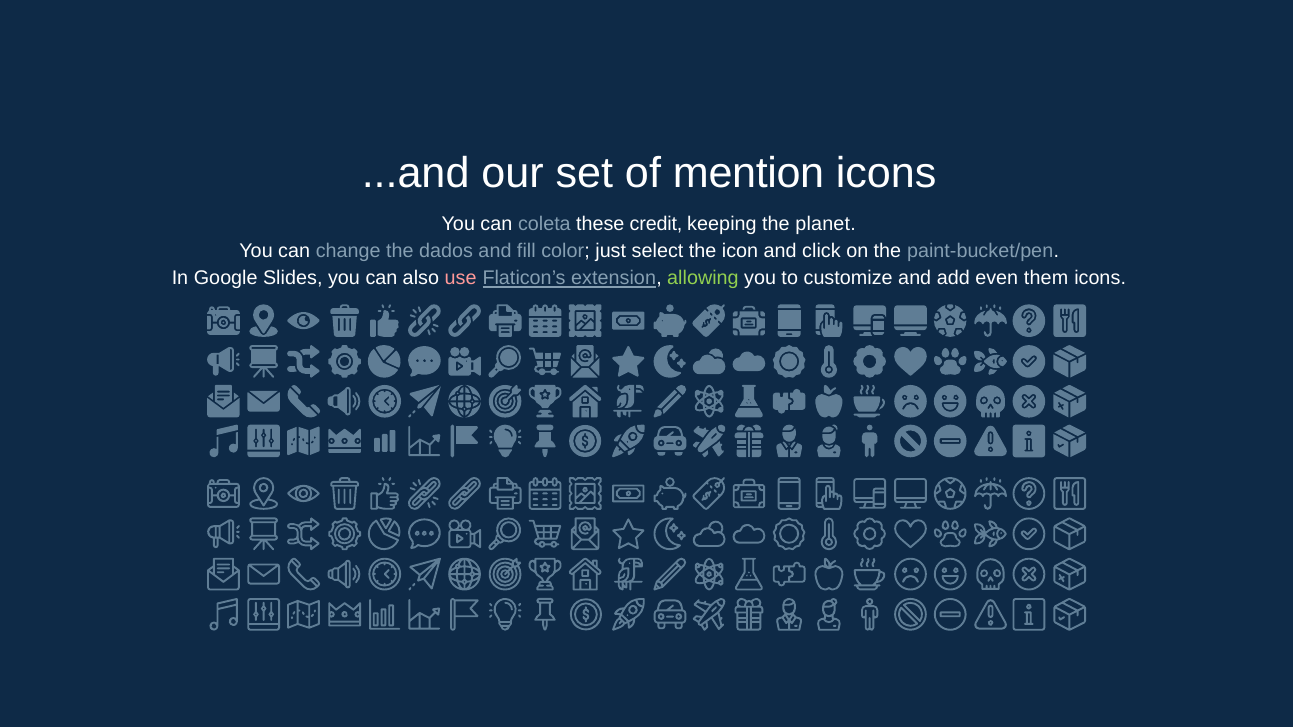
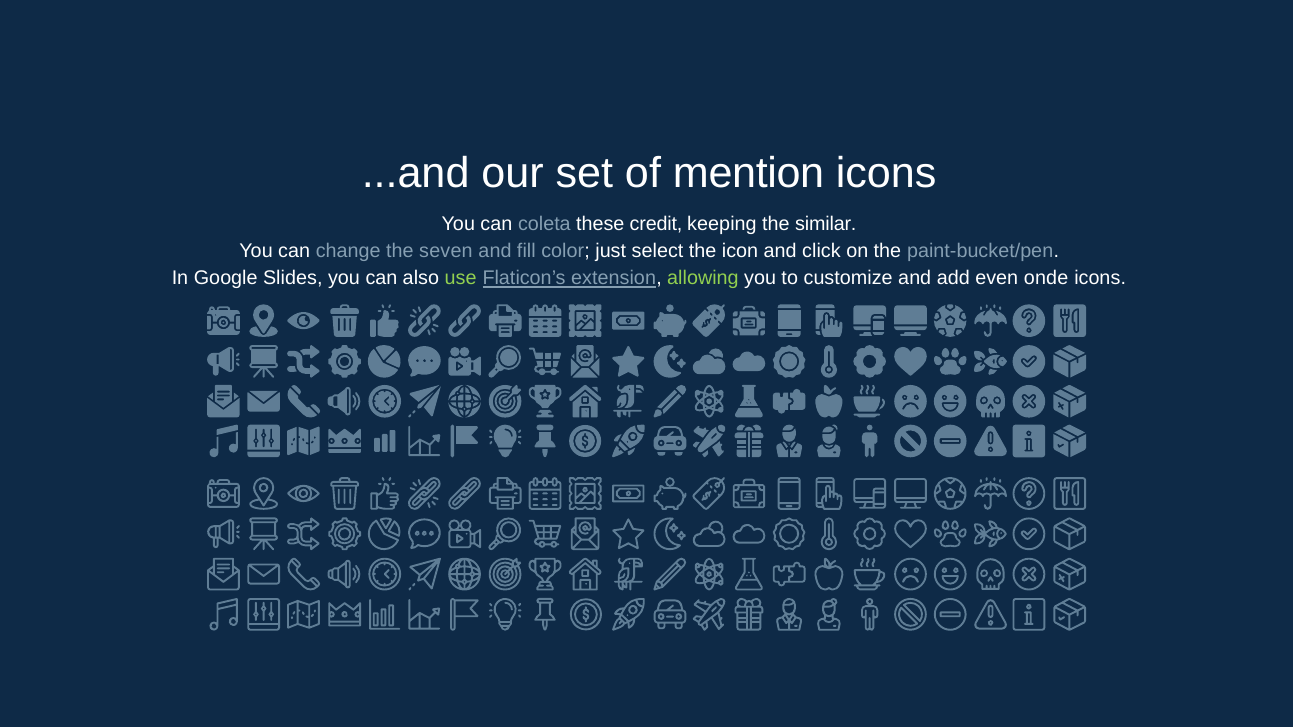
planet: planet -> similar
dados: dados -> seven
use colour: pink -> light green
them: them -> onde
